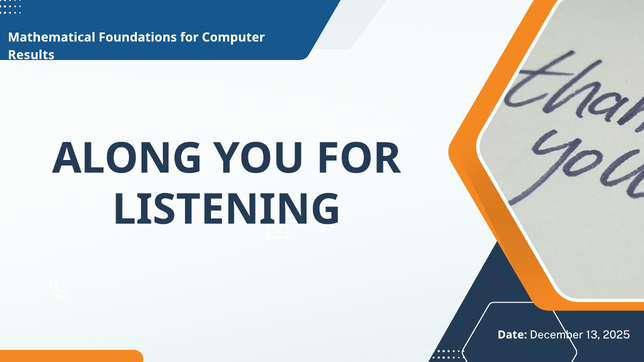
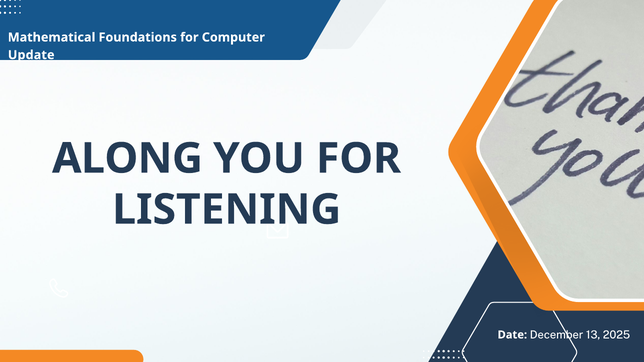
Results: Results -> Update
